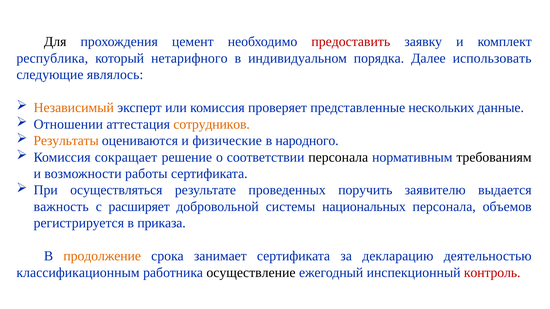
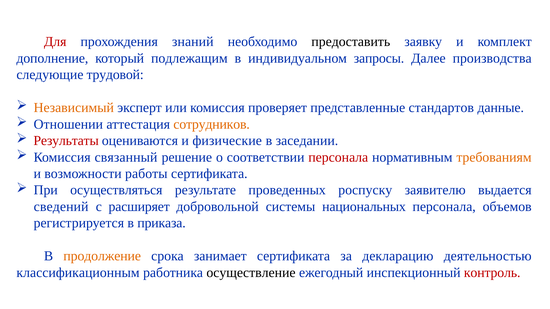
Для colour: black -> red
цемент: цемент -> знаний
предоставить colour: red -> black
республика: республика -> дополнение
нетарифного: нетарифного -> подлежащим
порядка: порядка -> запросы
использовать: использовать -> производства
являлось: являлось -> трудовой
нескольких: нескольких -> стандартов
Результаты colour: orange -> red
народного: народного -> заседании
сокращает: сокращает -> связанный
персонала at (338, 157) colour: black -> red
требованиям colour: black -> orange
поручить: поручить -> роспуску
важность: важность -> сведений
